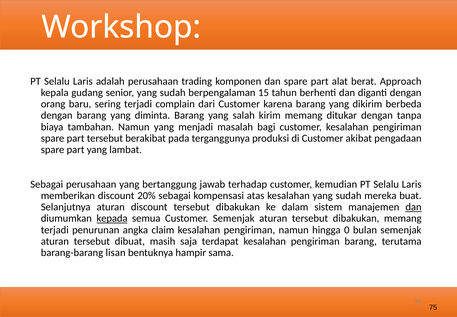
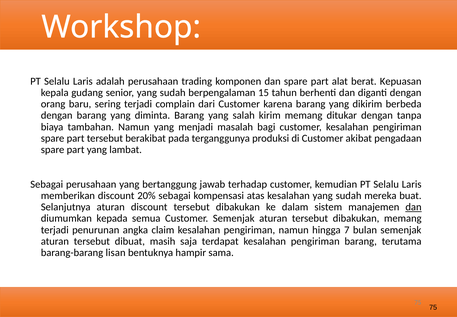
Approach: Approach -> Kepuasan
kepada underline: present -> none
0: 0 -> 7
